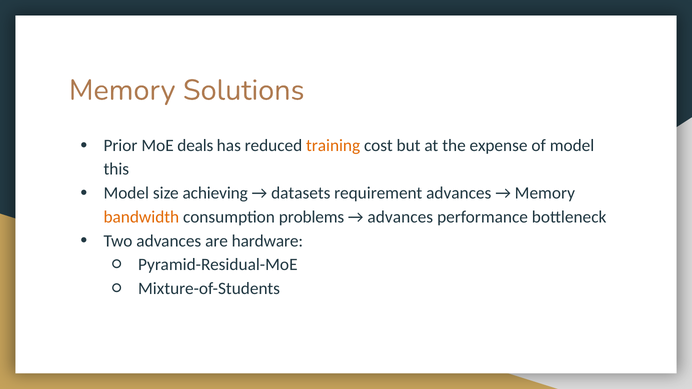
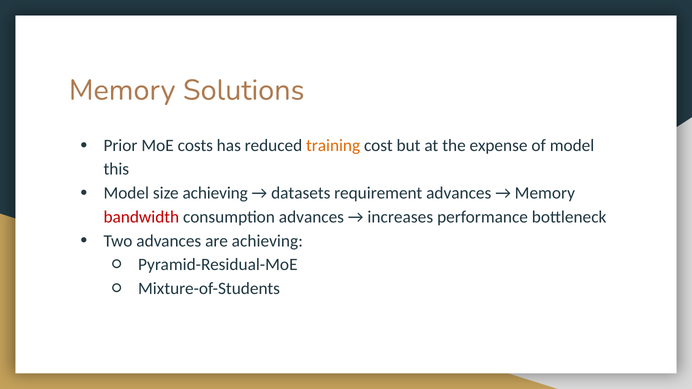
deals: deals -> costs
bandwidth colour: orange -> red
consumption problems: problems -> advances
advances at (400, 217): advances -> increases
are hardware: hardware -> achieving
